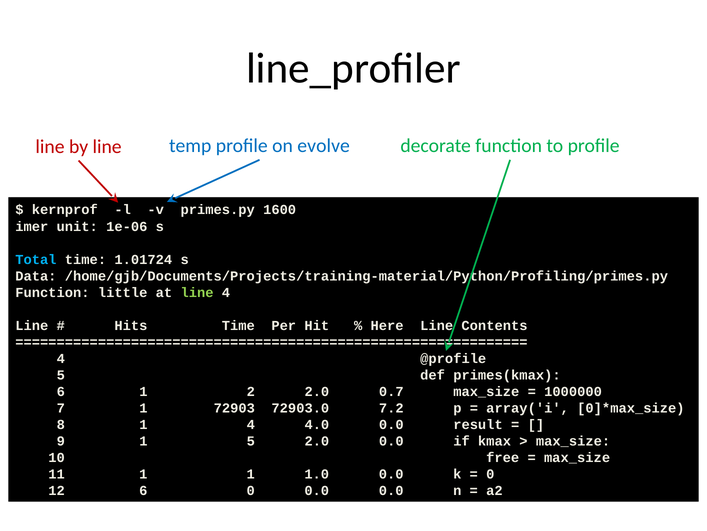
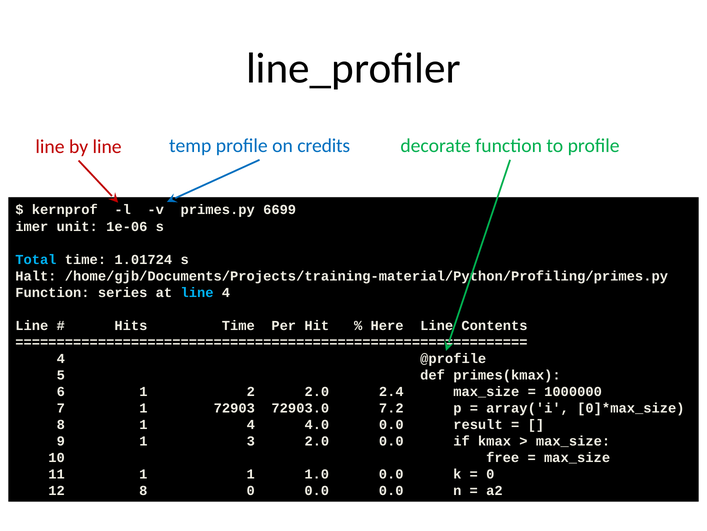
evolve: evolve -> credits
1600: 1600 -> 6699
Data: Data -> Halt
little: little -> series
line at (197, 292) colour: light green -> light blue
0.7: 0.7 -> 2.4
1 5: 5 -> 3
12 6: 6 -> 8
